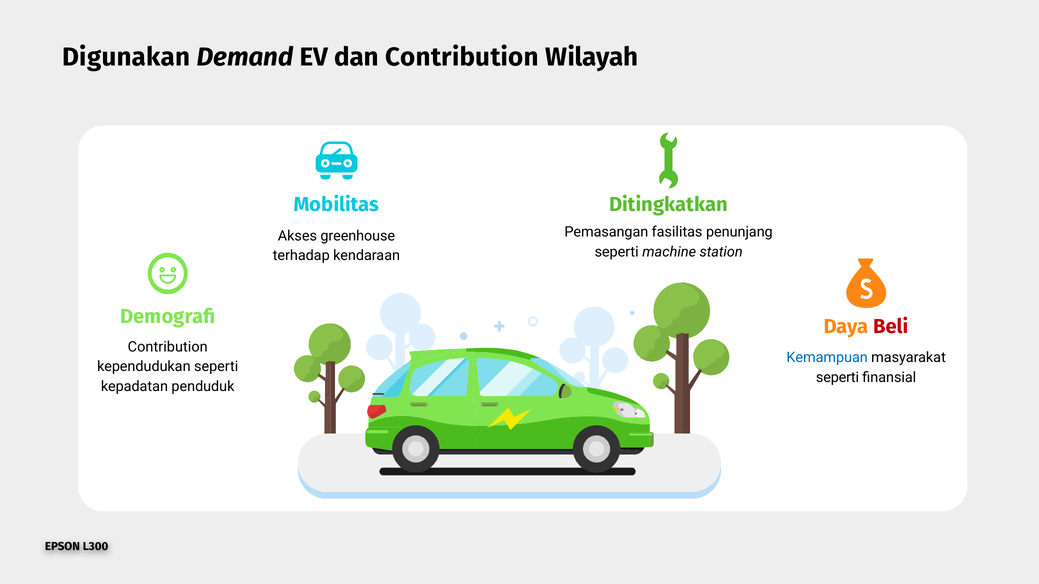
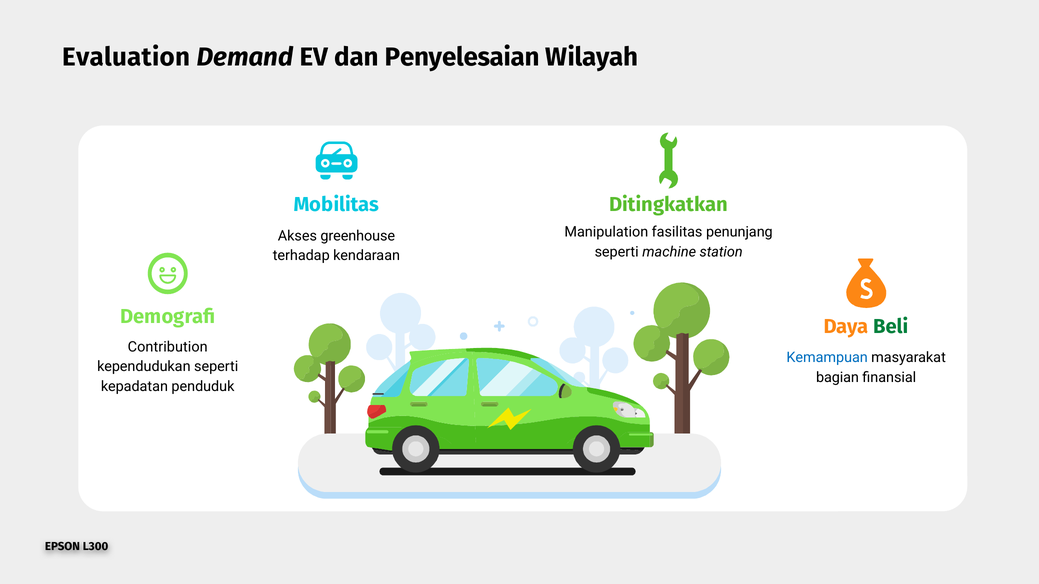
Digunakan: Digunakan -> Evaluation
dan Contribution: Contribution -> Penyelesaian
Pemasangan: Pemasangan -> Manipulation
Beli colour: red -> green
seperti at (838, 378): seperti -> bagian
